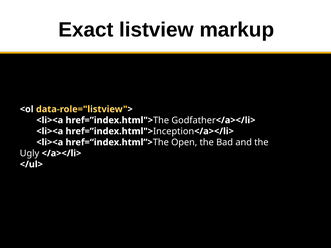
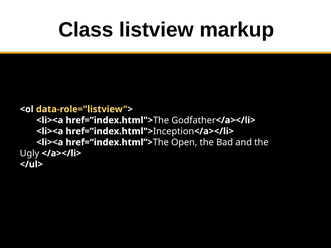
Exact: Exact -> Class
